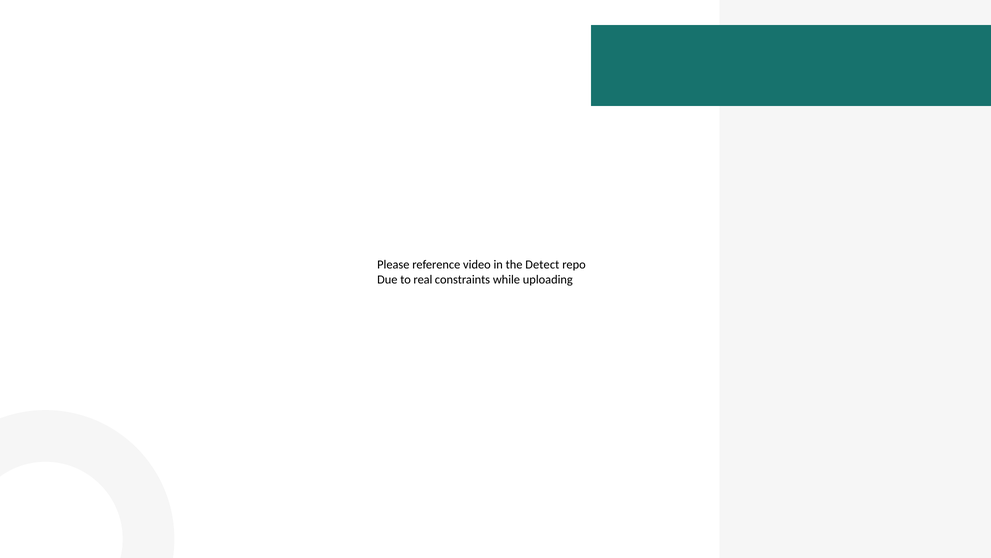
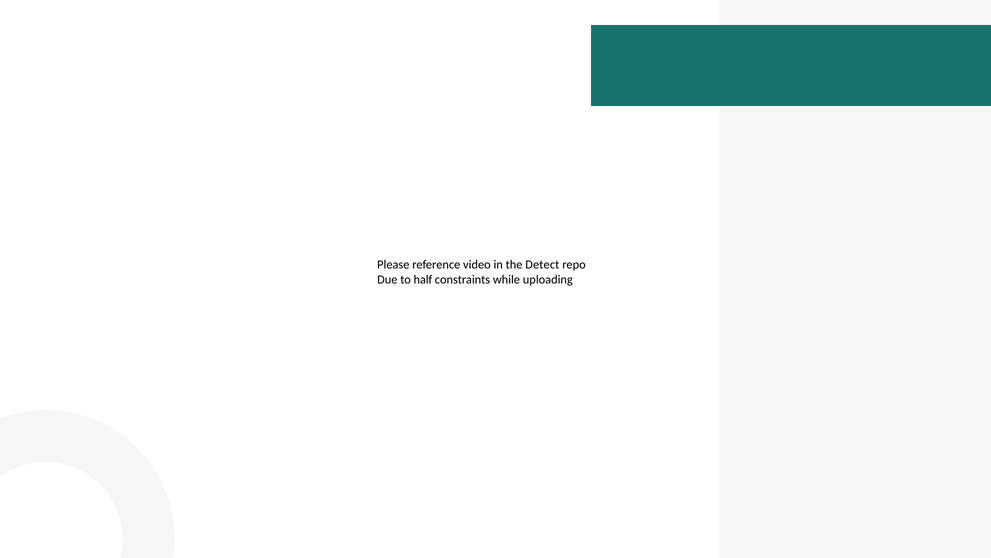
real: real -> half
